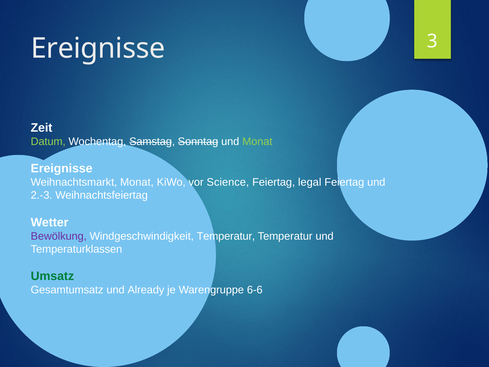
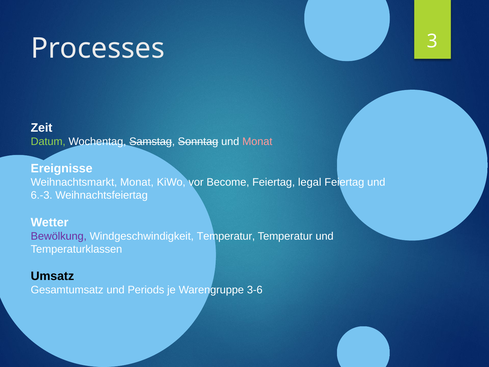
Ereignisse at (98, 48): Ereignisse -> Processes
Monat at (257, 141) colour: light green -> pink
Science: Science -> Become
2.-3: 2.-3 -> 6.-3
Umsatz colour: green -> black
Already: Already -> Periods
6-6: 6-6 -> 3-6
